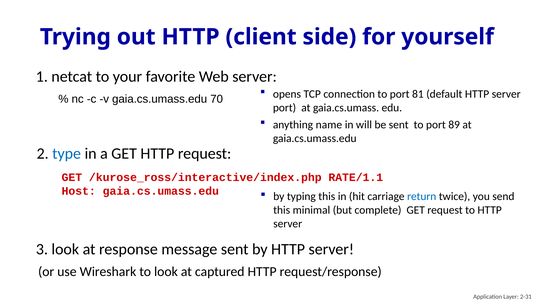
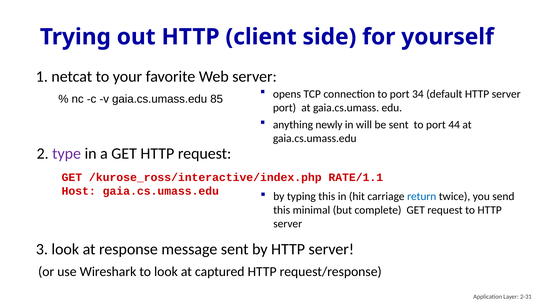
81: 81 -> 34
70: 70 -> 85
name: name -> newly
89: 89 -> 44
type colour: blue -> purple
